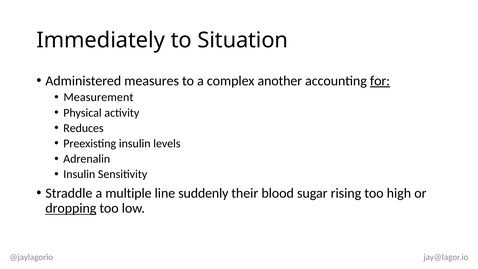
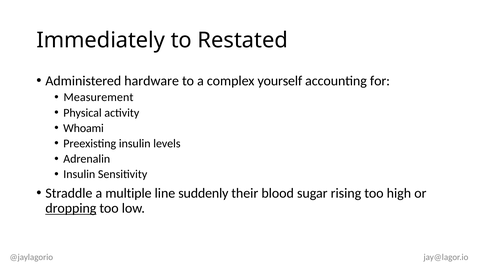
Situation: Situation -> Restated
measures: measures -> hardware
another: another -> yourself
for underline: present -> none
Reduces: Reduces -> Whoami
